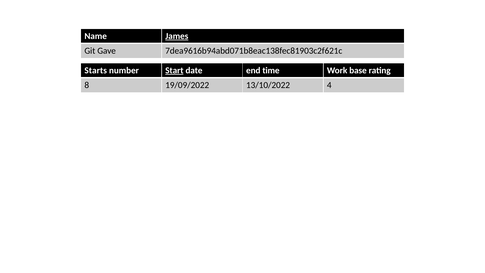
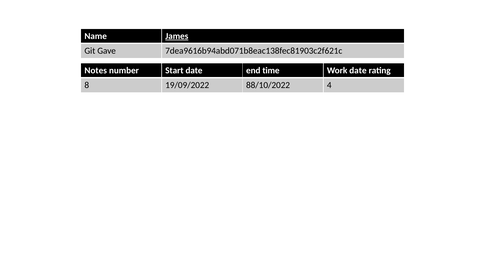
Starts: Starts -> Notes
Start underline: present -> none
Work base: base -> date
13/10/2022: 13/10/2022 -> 88/10/2022
